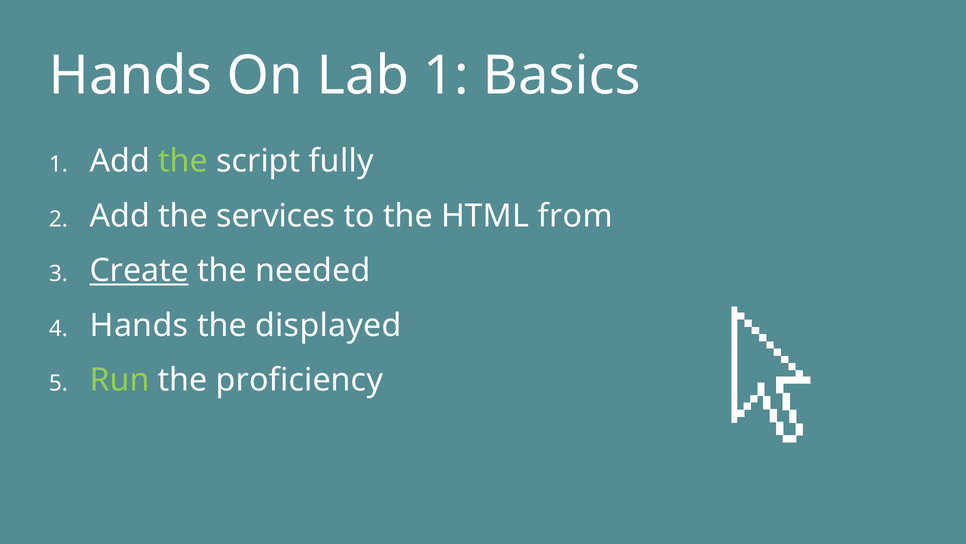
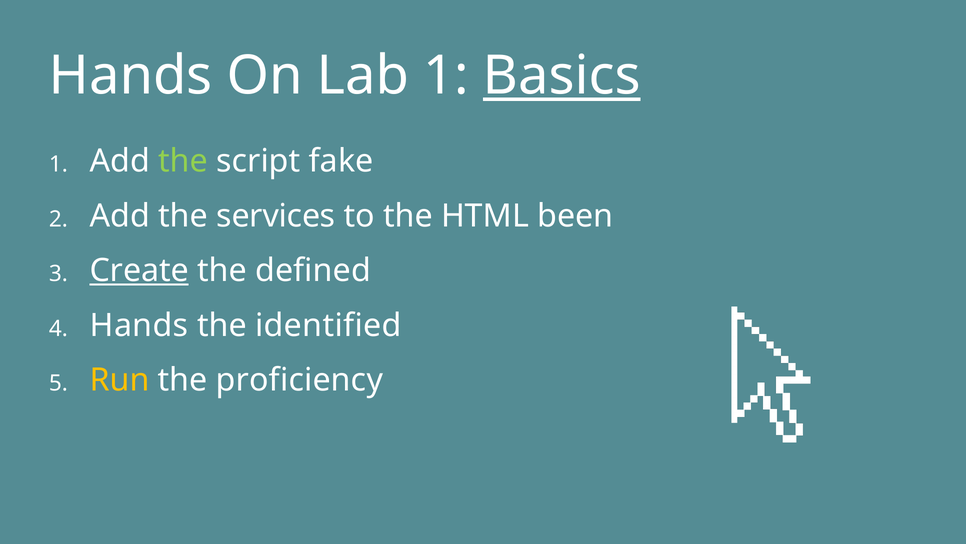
Basics underline: none -> present
fully: fully -> fake
from: from -> been
needed: needed -> defined
displayed: displayed -> identified
Run colour: light green -> yellow
